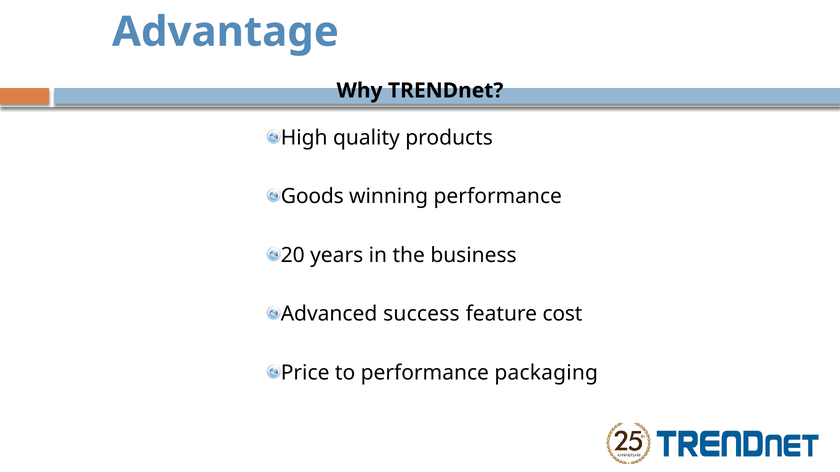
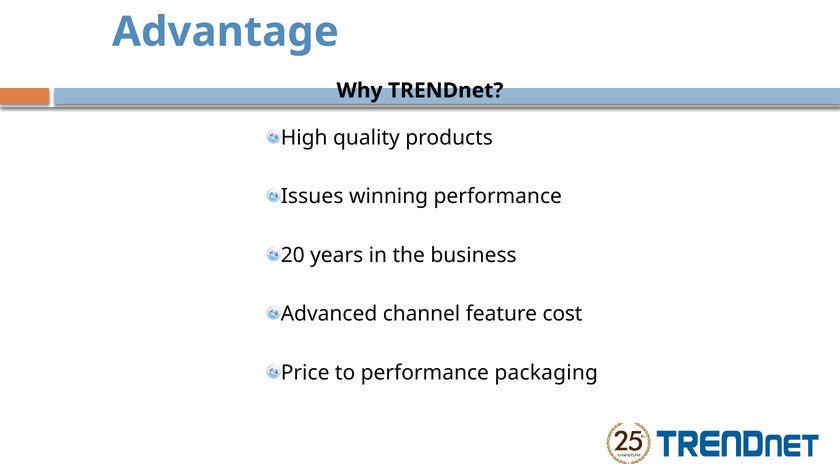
Goods: Goods -> Issues
success: success -> channel
